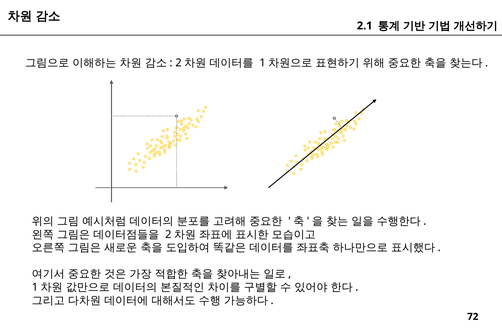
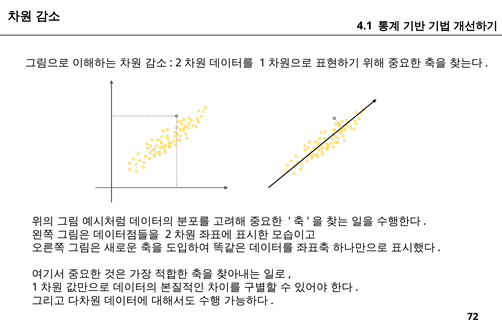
2.1: 2.1 -> 4.1
